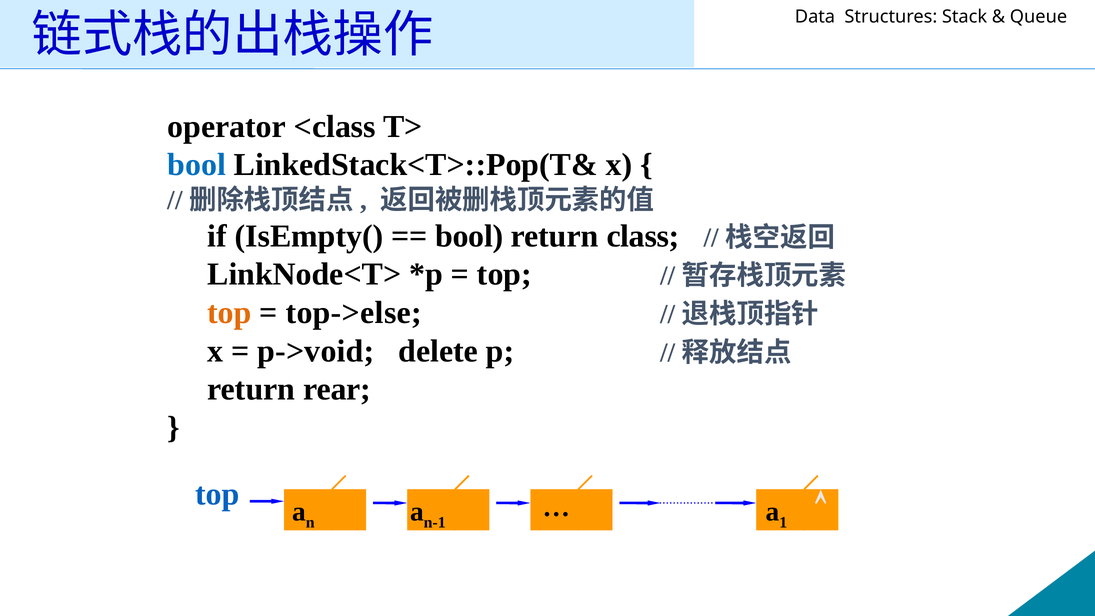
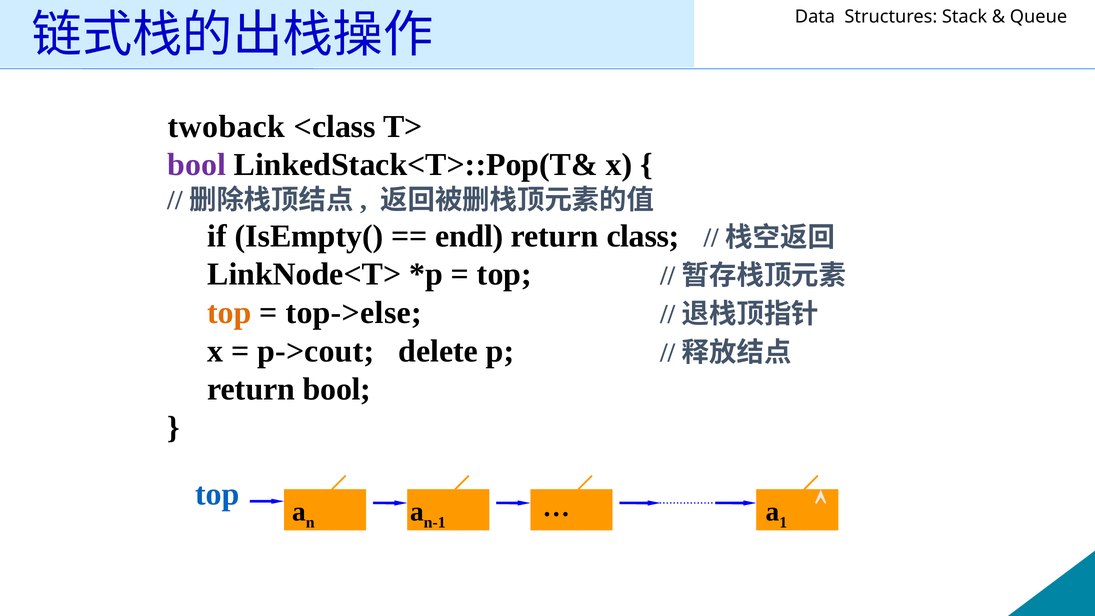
operator: operator -> twoback
bool at (197, 165) colour: blue -> purple
bool at (469, 236): bool -> endl
p->void: p->void -> p->cout
return rear: rear -> bool
